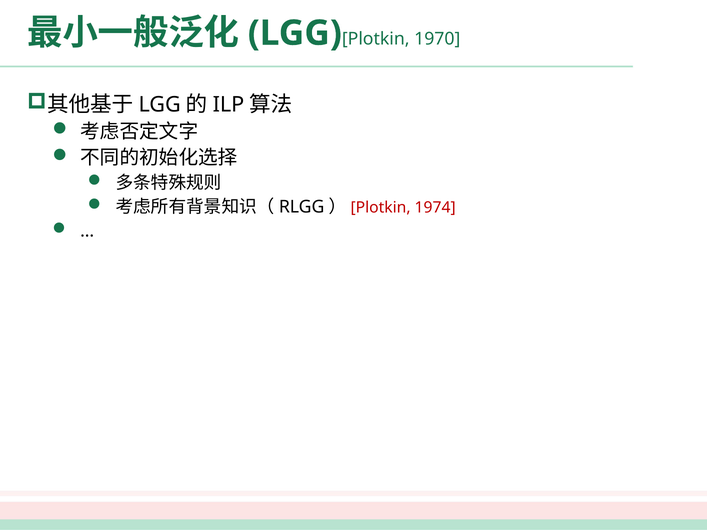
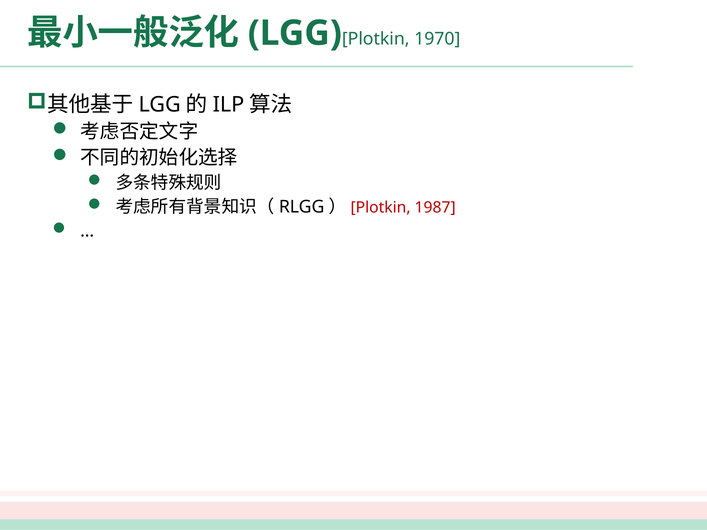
1974: 1974 -> 1987
